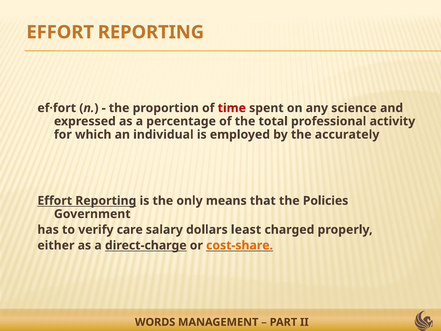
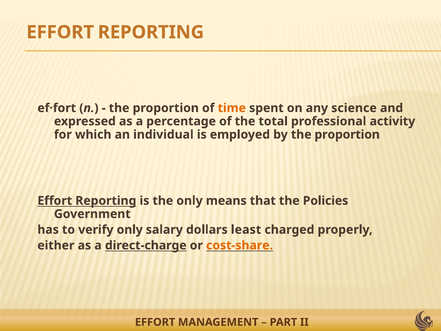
time colour: red -> orange
by the accurately: accurately -> proportion
verify care: care -> only
WORDS at (155, 322): WORDS -> EFFORT
